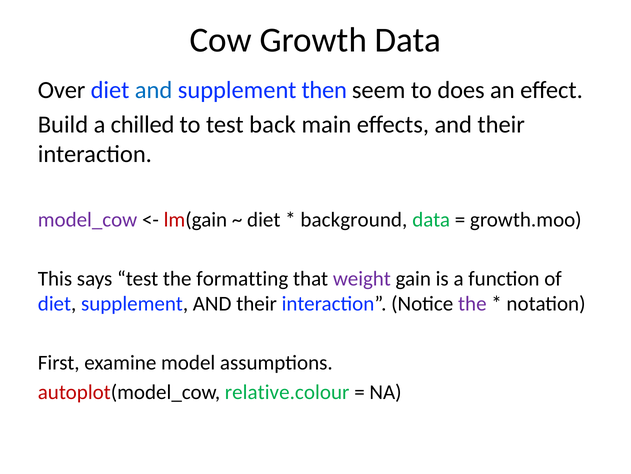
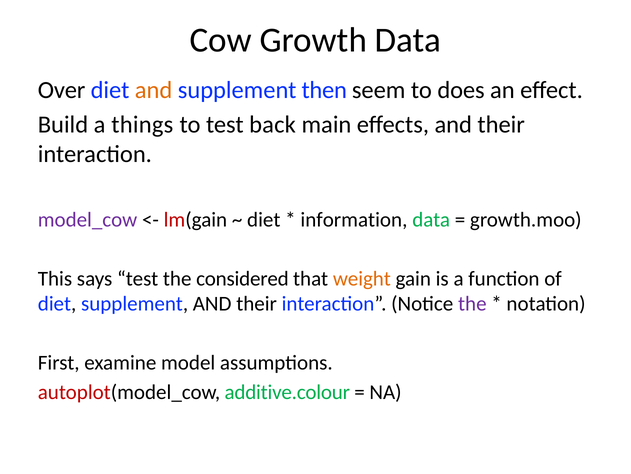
and at (154, 90) colour: blue -> orange
chilled: chilled -> things
background: background -> information
formatting: formatting -> considered
weight colour: purple -> orange
relative.colour: relative.colour -> additive.colour
